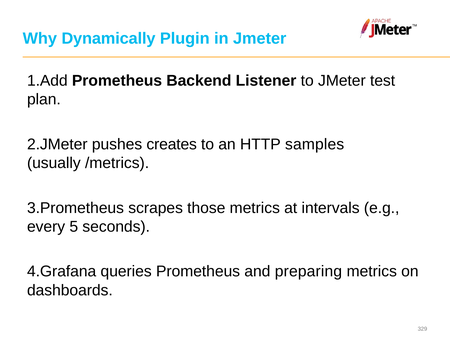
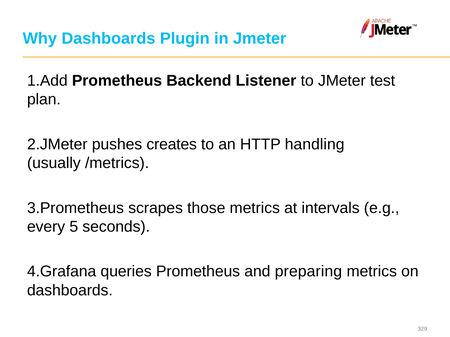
Why Dynamically: Dynamically -> Dashboards
samples: samples -> handling
